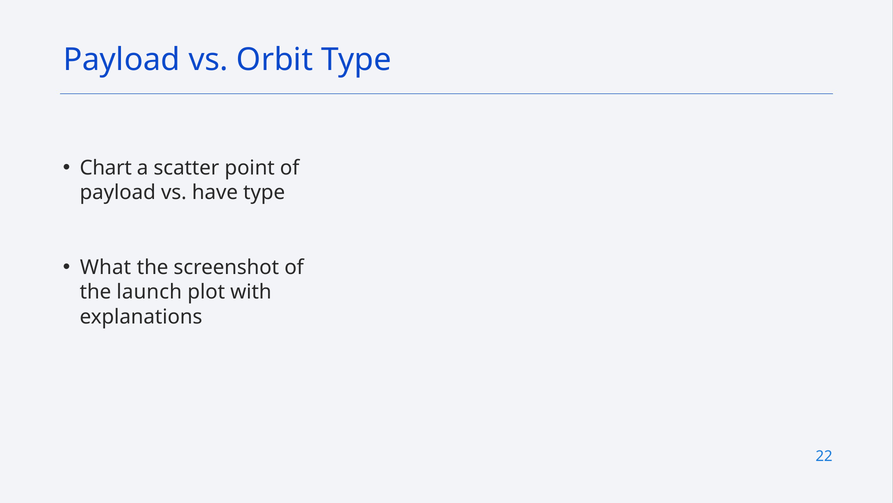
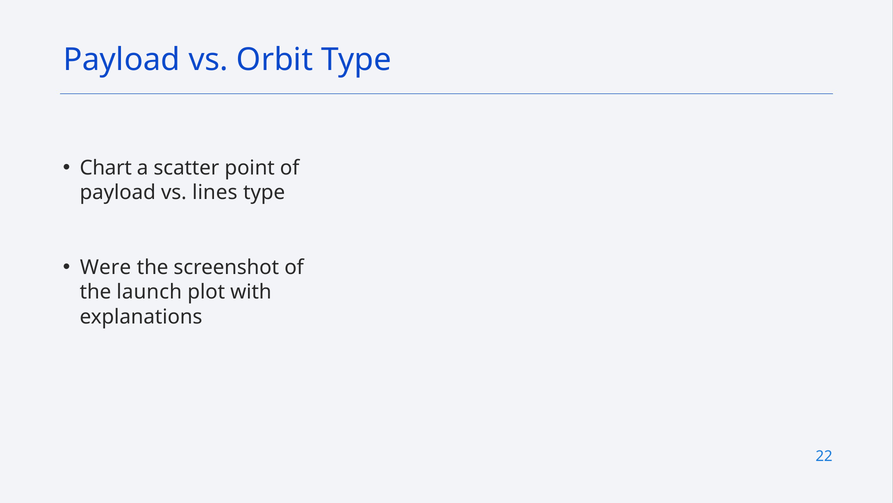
have: have -> lines
What: What -> Were
